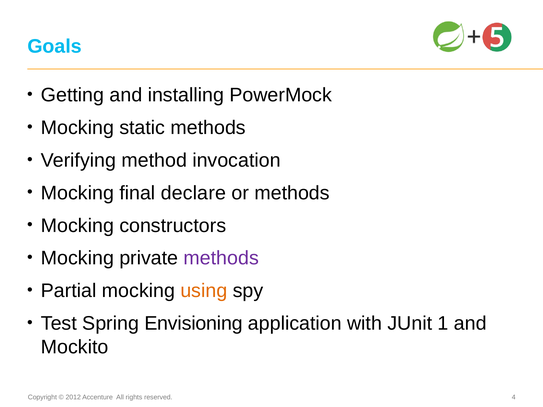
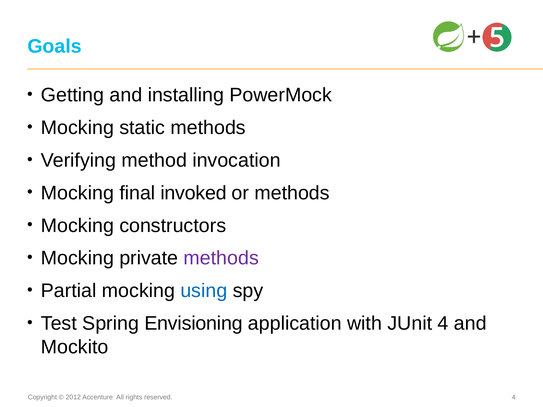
declare: declare -> invoked
using colour: orange -> blue
JUnit 1: 1 -> 4
